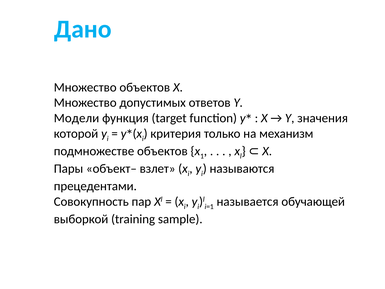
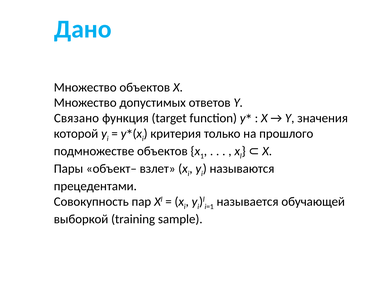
Модели: Модели -> Связано
механизм: механизм -> прошлого
